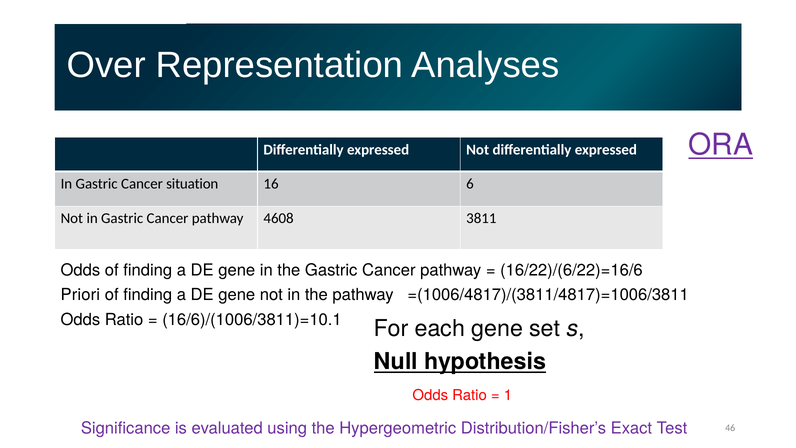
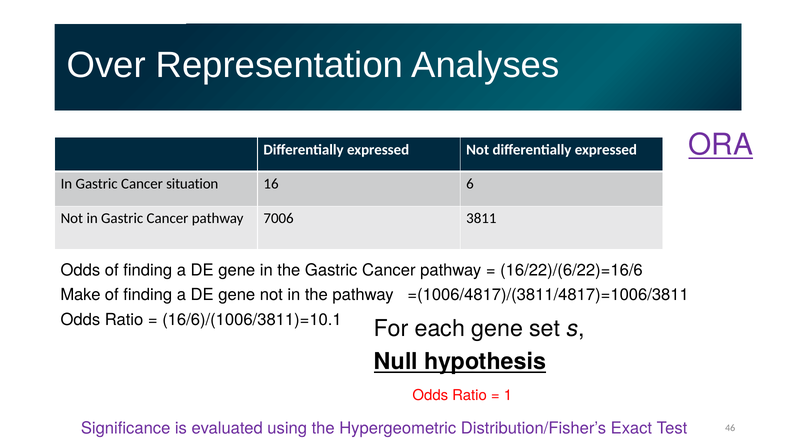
4608: 4608 -> 7006
Priori: Priori -> Make
